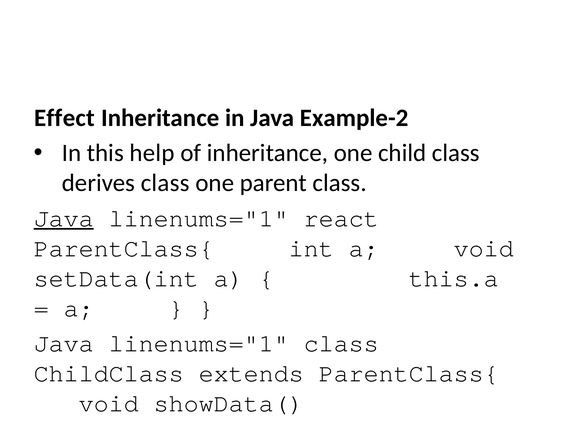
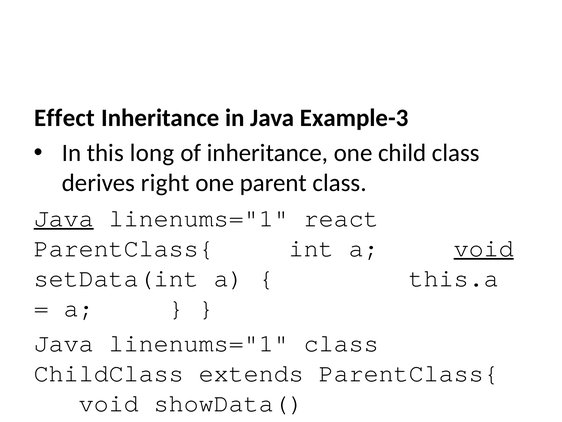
Example-2: Example-2 -> Example-3
help: help -> long
derives class: class -> right
void at (484, 248) underline: none -> present
